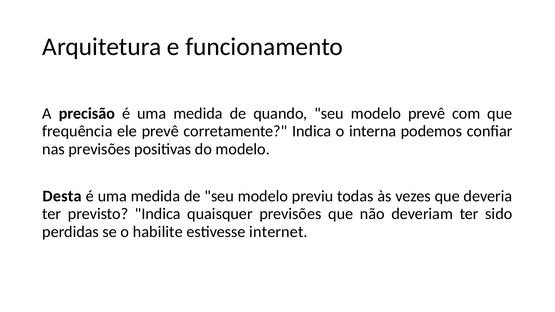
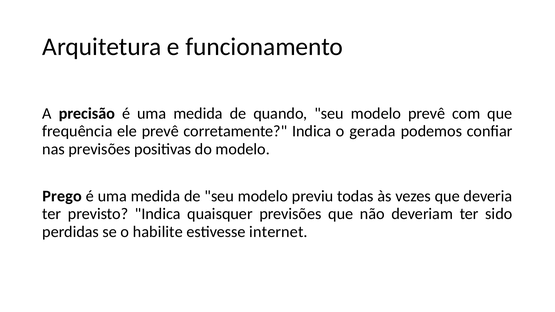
interna: interna -> gerada
Desta: Desta -> Prego
